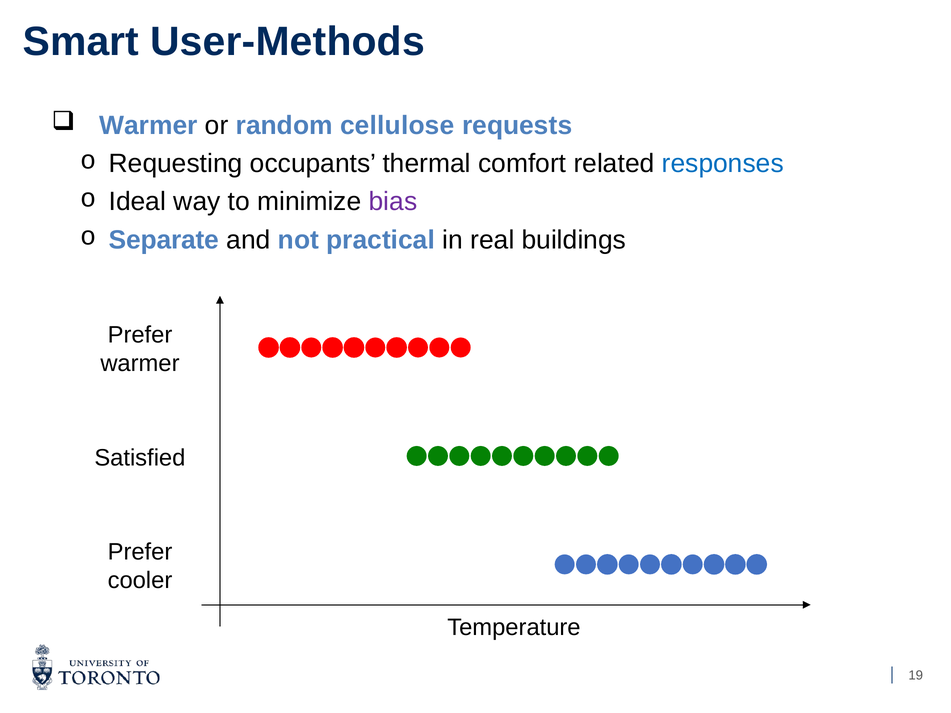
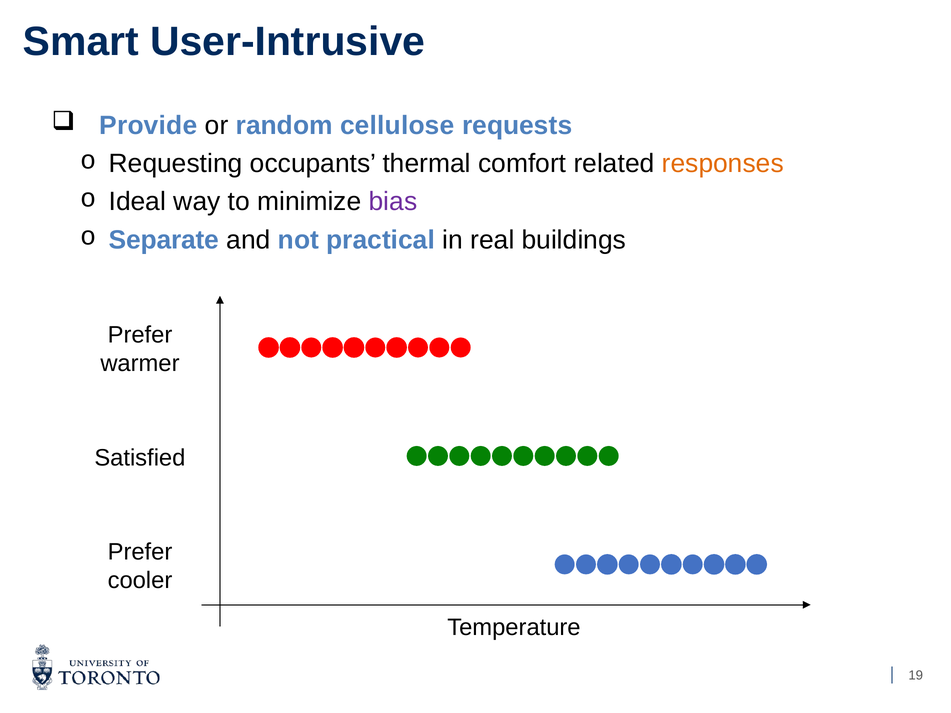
User-Methods: User-Methods -> User-Intrusive
Warmer at (148, 126): Warmer -> Provide
responses colour: blue -> orange
